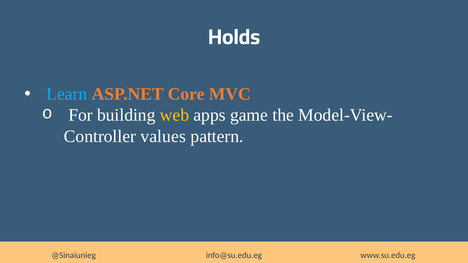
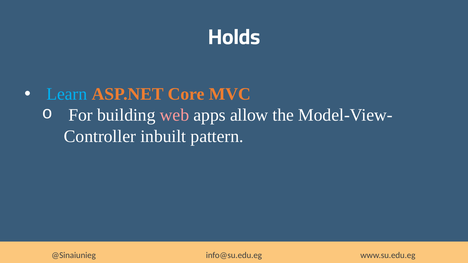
web colour: yellow -> pink
game: game -> allow
values: values -> inbuilt
